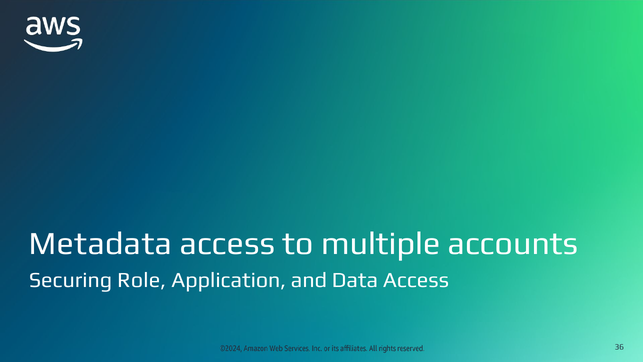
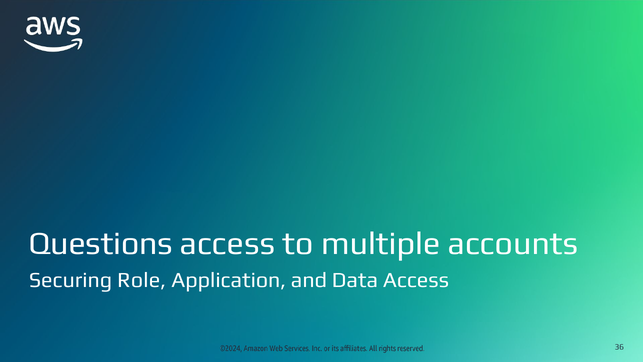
Metadata: Metadata -> Questions
